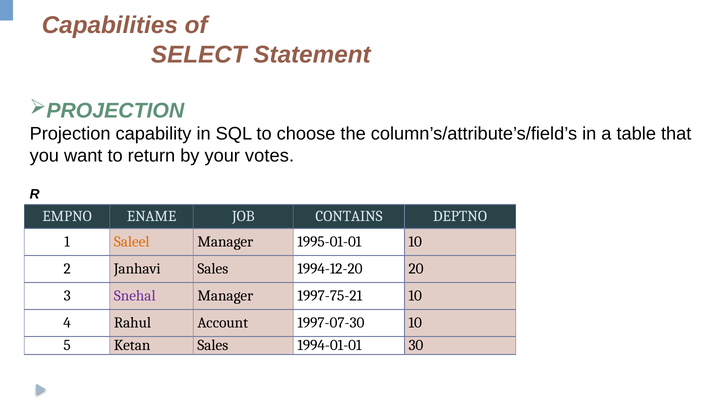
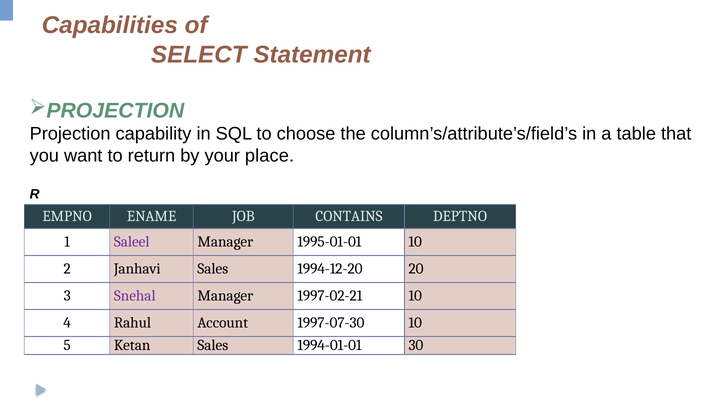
votes: votes -> place
Saleel colour: orange -> purple
1997-75-21: 1997-75-21 -> 1997-02-21
